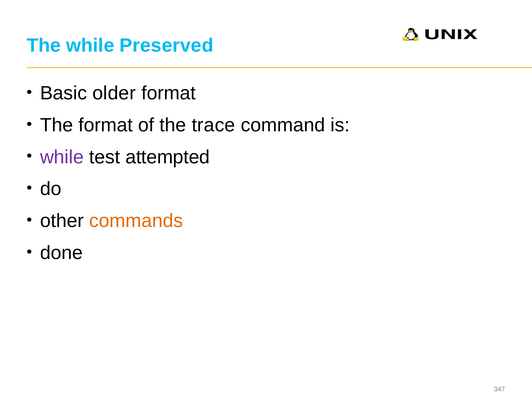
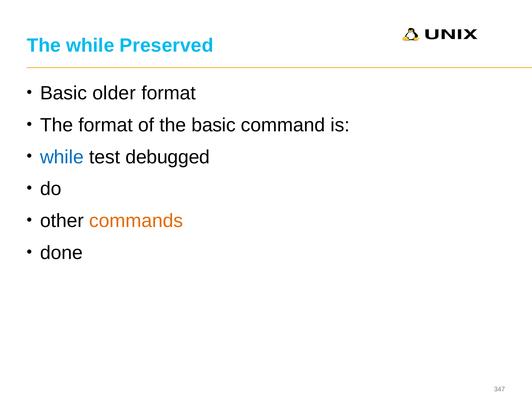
the trace: trace -> basic
while at (62, 157) colour: purple -> blue
attempted: attempted -> debugged
